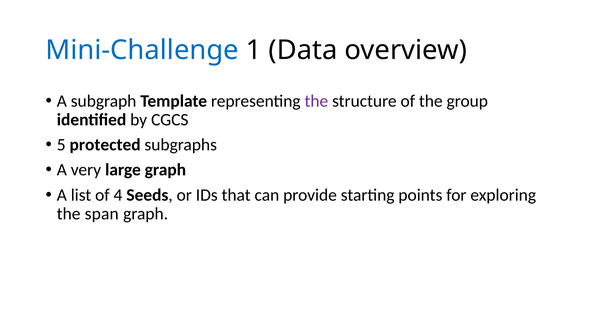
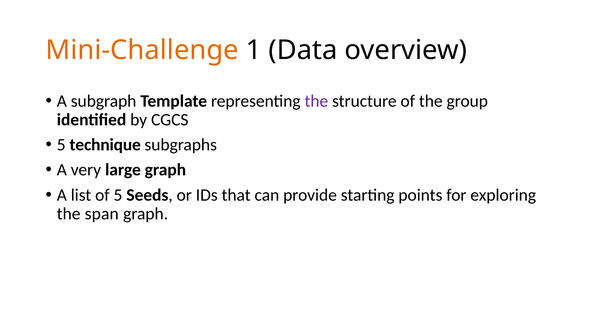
Mini-Challenge colour: blue -> orange
protected: protected -> technique
of 4: 4 -> 5
